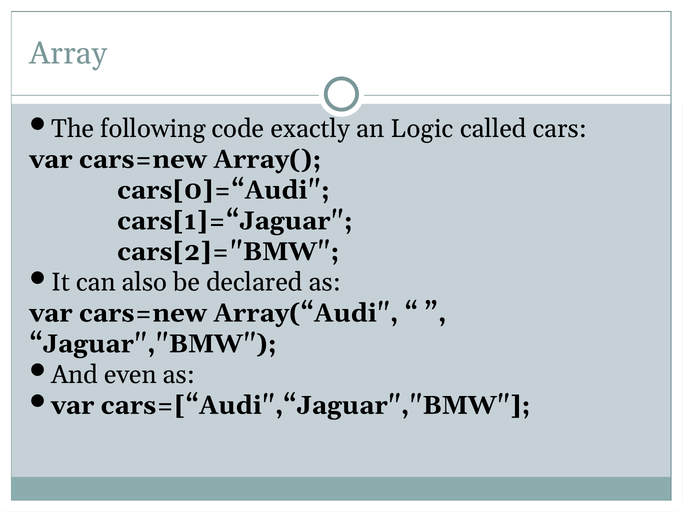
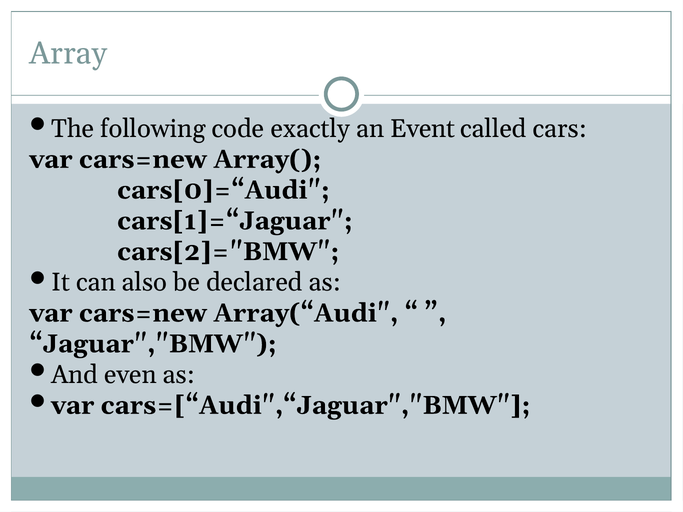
Logic: Logic -> Event
